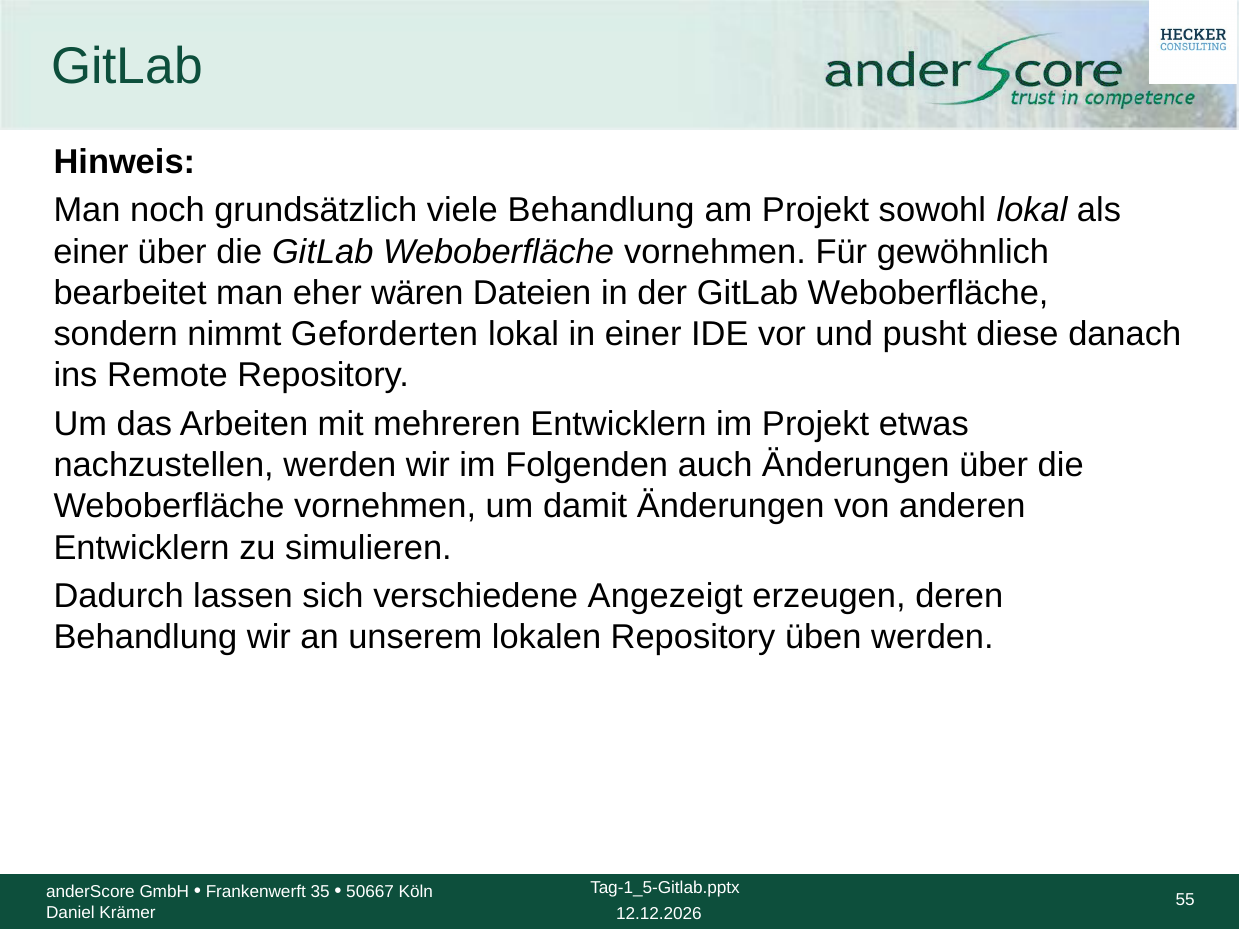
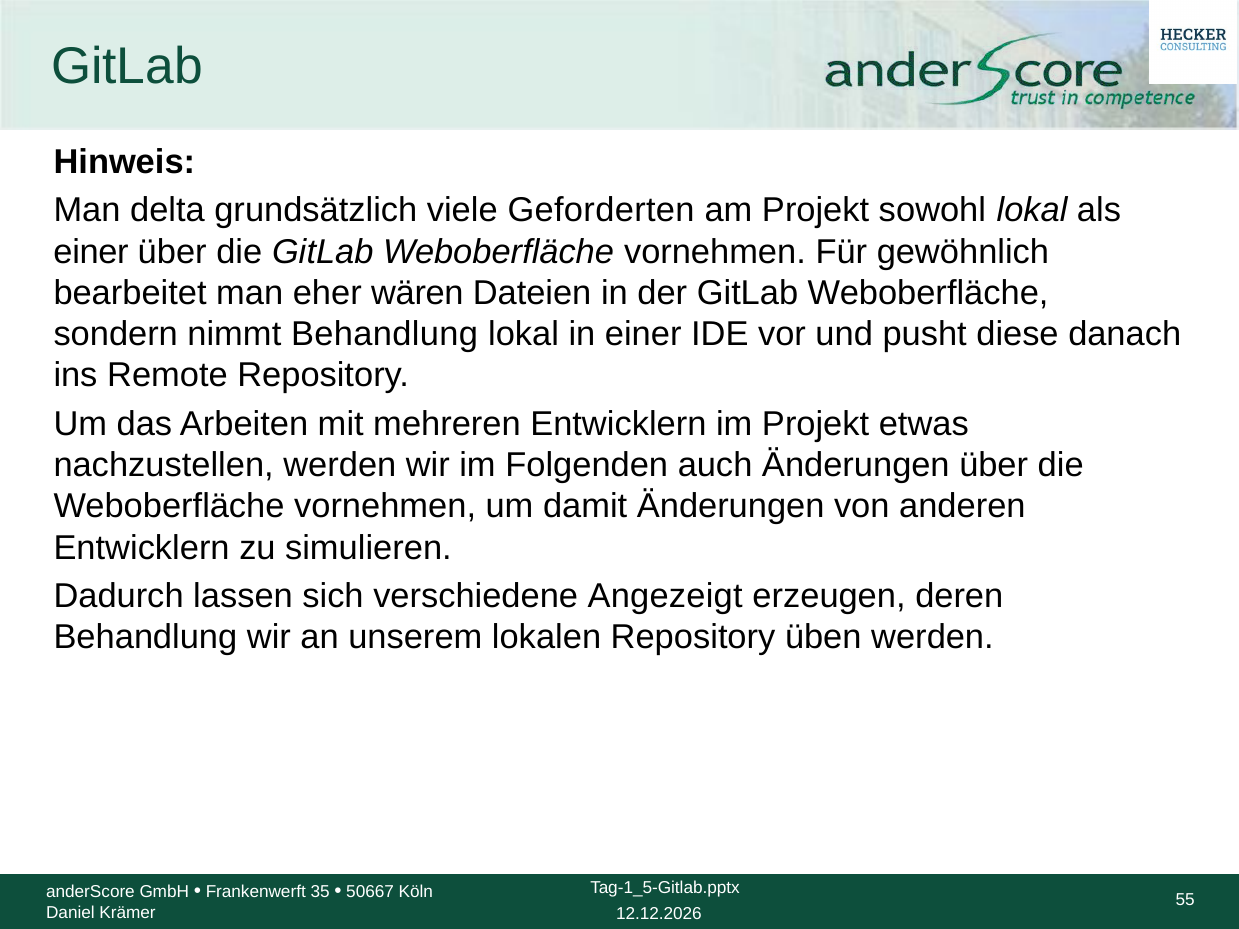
noch: noch -> delta
viele Behandlung: Behandlung -> Geforderten
nimmt Geforderten: Geforderten -> Behandlung
